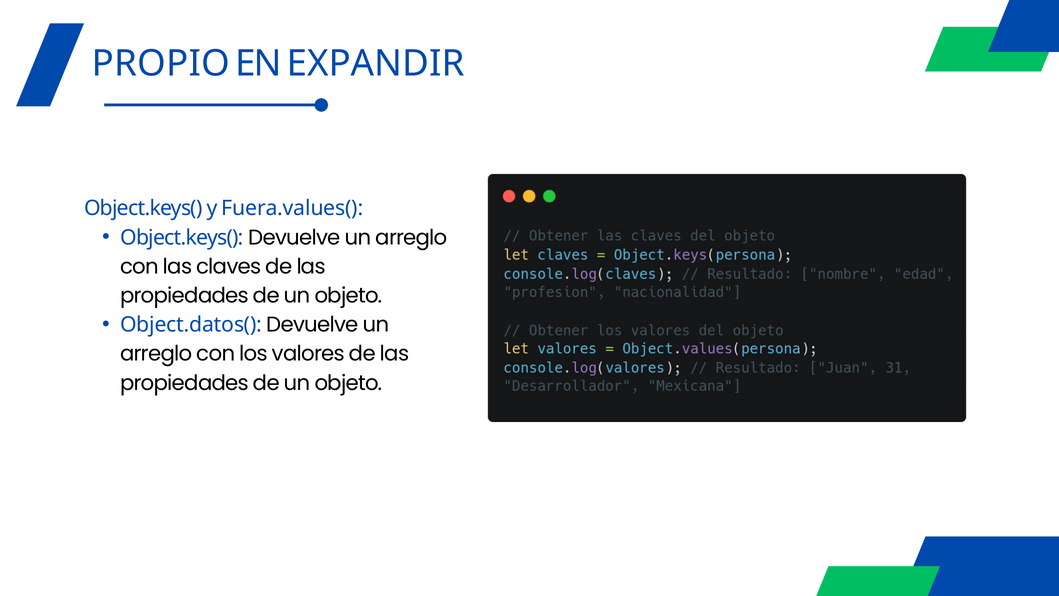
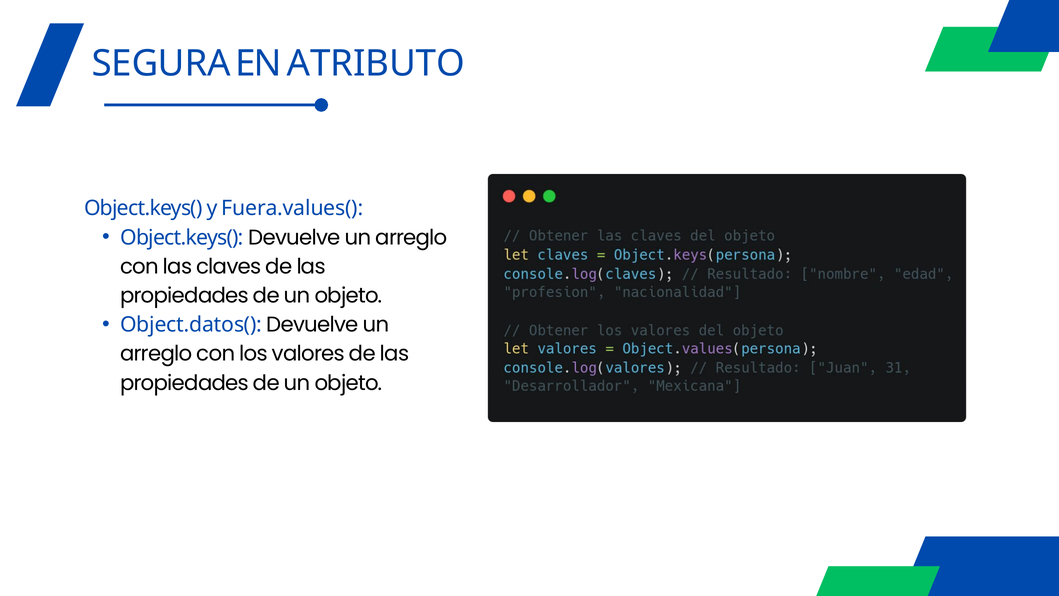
PROPIO: PROPIO -> SEGURA
EXPANDIR: EXPANDIR -> ATRIBUTO
